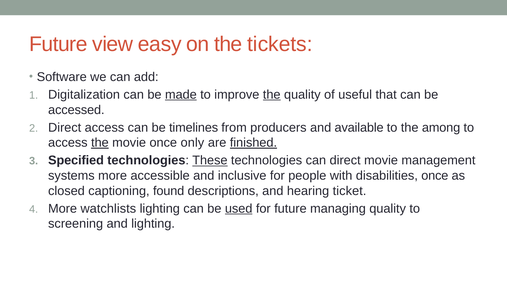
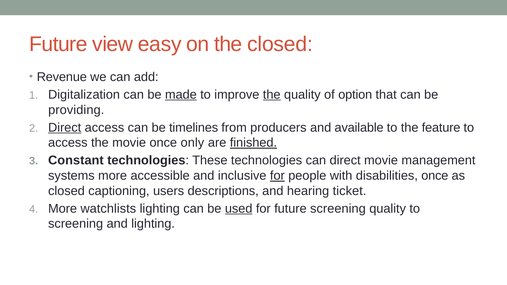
the tickets: tickets -> closed
Software: Software -> Revenue
useful: useful -> option
accessed: accessed -> providing
Direct at (65, 128) underline: none -> present
among: among -> feature
the at (100, 143) underline: present -> none
Specified: Specified -> Constant
These underline: present -> none
for at (277, 176) underline: none -> present
found: found -> users
future managing: managing -> screening
